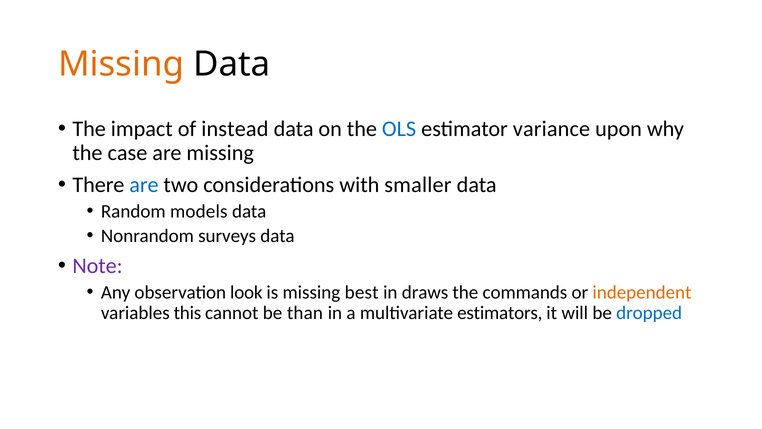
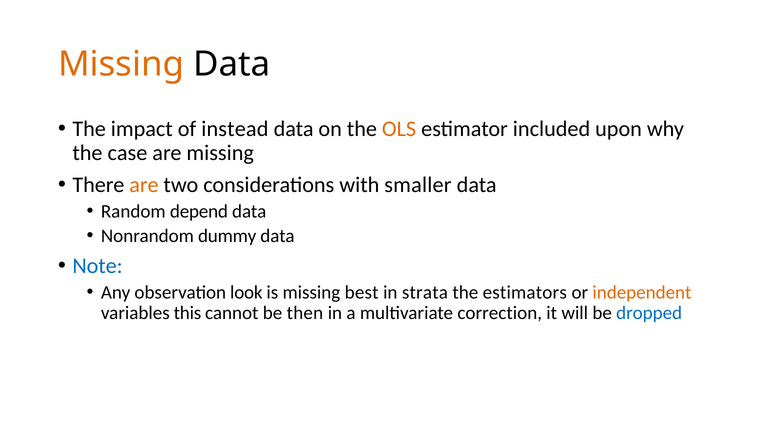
OLS colour: blue -> orange
variance: variance -> included
are at (144, 185) colour: blue -> orange
models: models -> depend
surveys: surveys -> dummy
Note colour: purple -> blue
draws: draws -> strata
commands: commands -> estimators
than: than -> then
estimators: estimators -> correction
